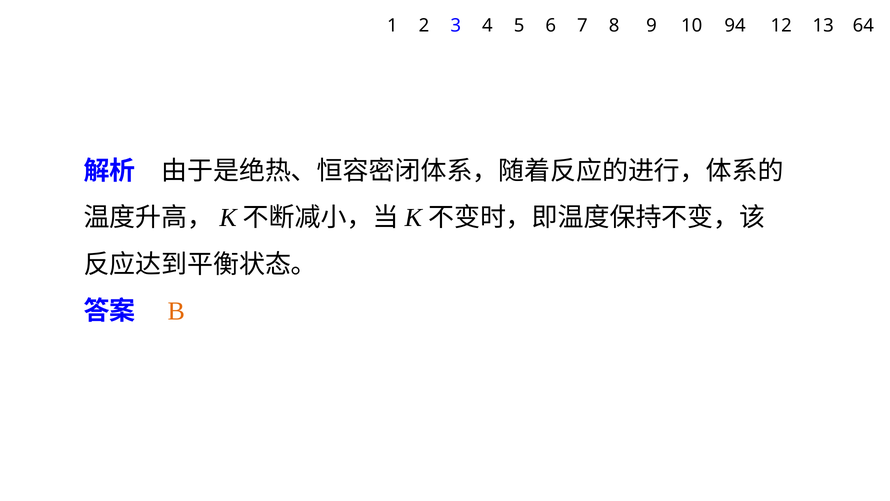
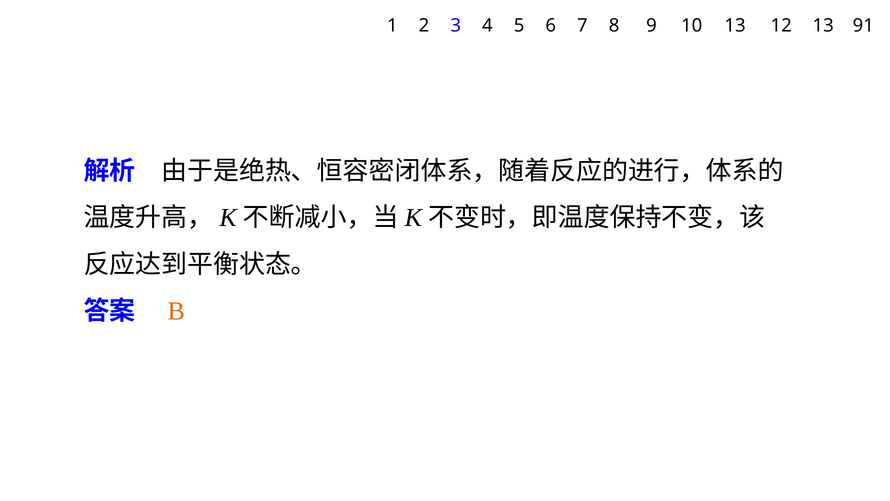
10 94: 94 -> 13
64: 64 -> 91
